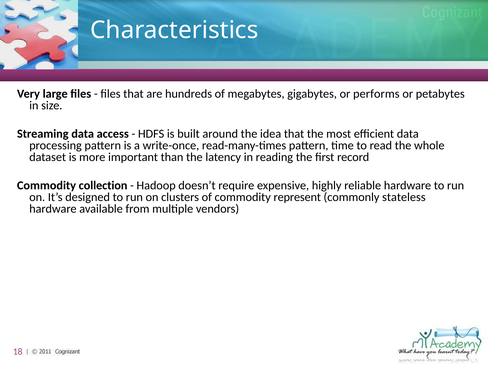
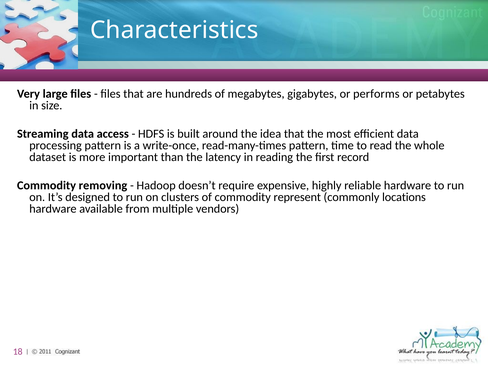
collection: collection -> removing
stateless: stateless -> locations
